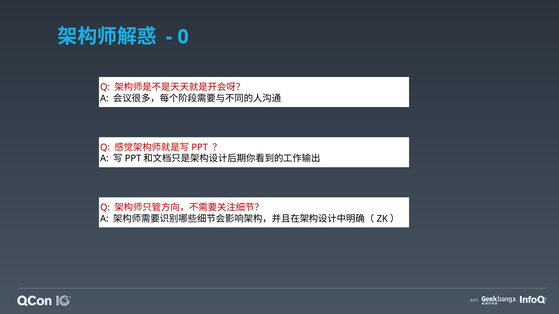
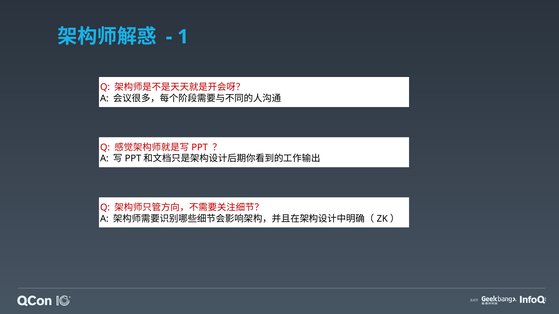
0: 0 -> 1
